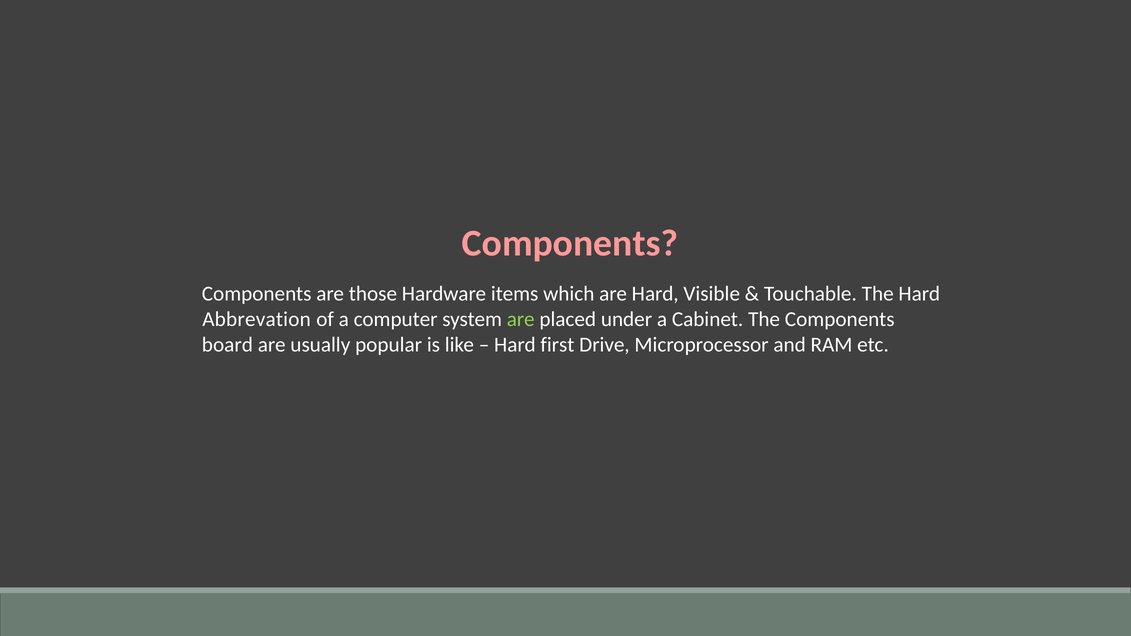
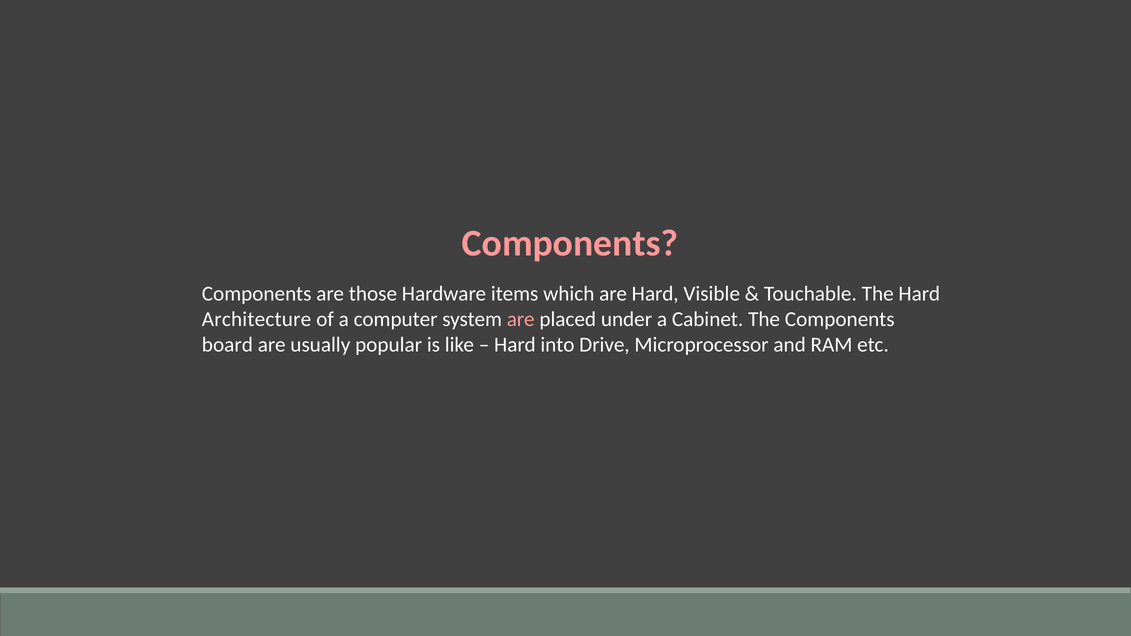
Abbrevation: Abbrevation -> Architecture
are at (521, 319) colour: light green -> pink
first: first -> into
